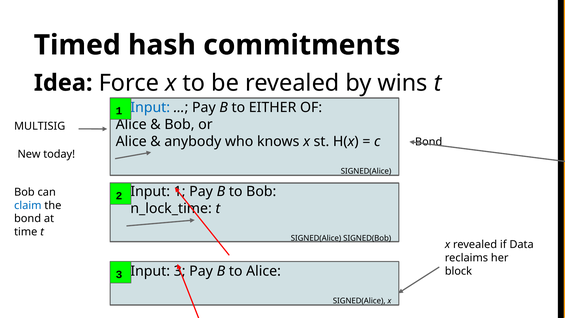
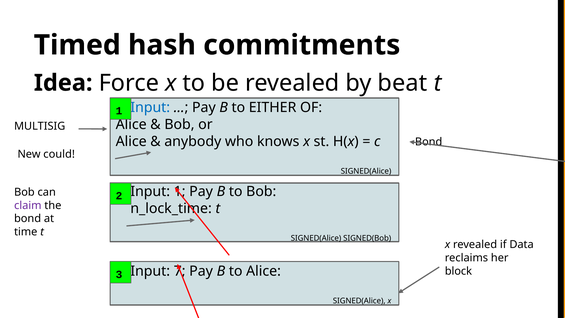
wins: wins -> beat
today: today -> could
claim colour: blue -> purple
Input 3: 3 -> 7
